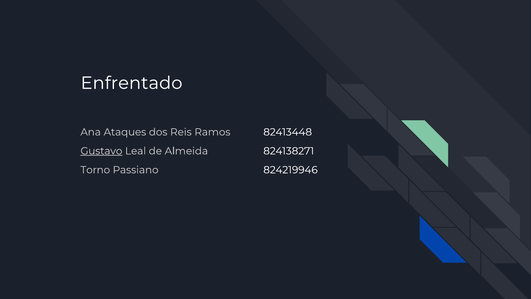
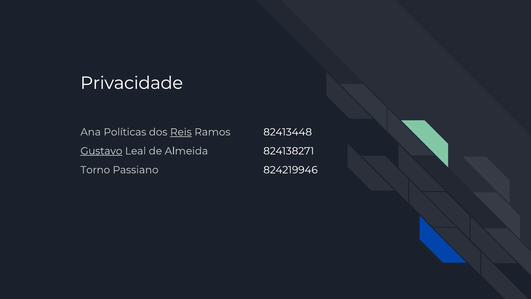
Enfrentado: Enfrentado -> Privacidade
Ataques: Ataques -> Políticas
Reis underline: none -> present
